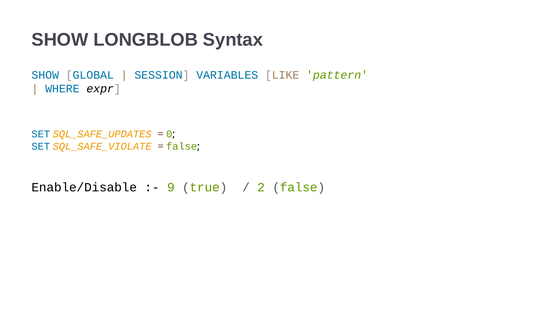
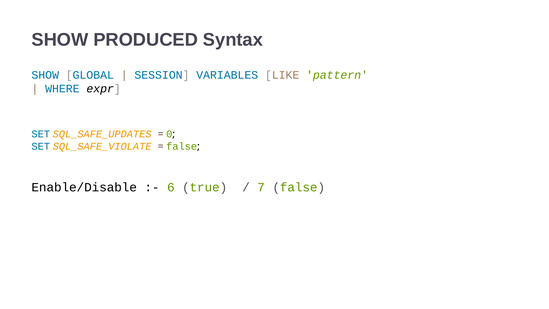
LONGBLOB: LONGBLOB -> PRODUCED
9: 9 -> 6
2: 2 -> 7
